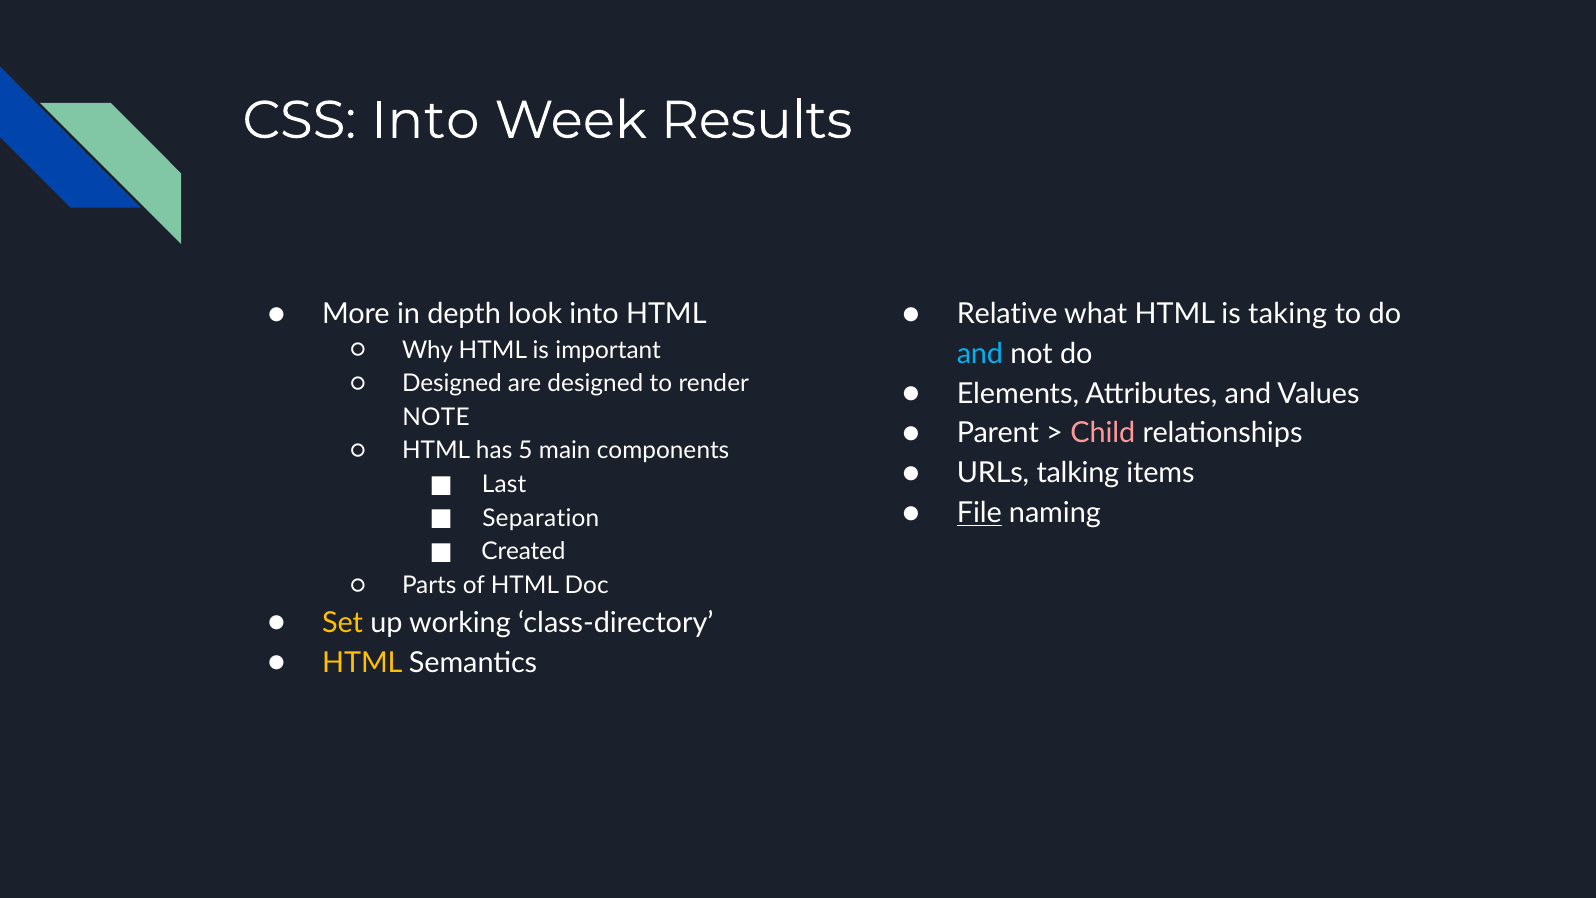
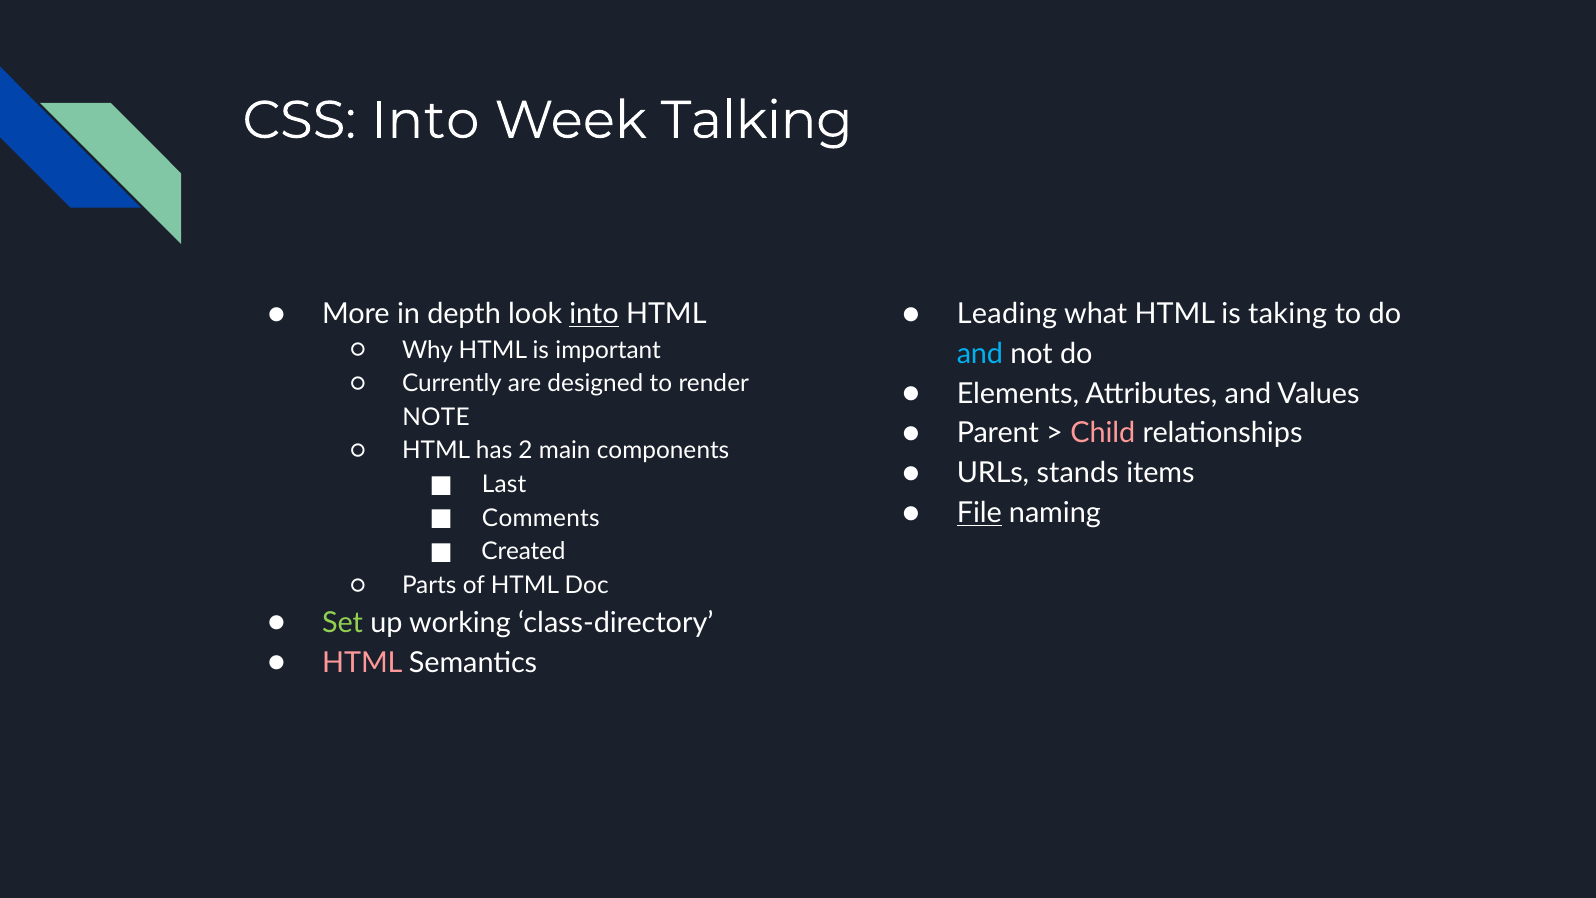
Results: Results -> Talking
into at (594, 314) underline: none -> present
Relative: Relative -> Leading
Designed at (452, 384): Designed -> Currently
5: 5 -> 2
talking: talking -> stands
Separation: Separation -> Comments
Set colour: yellow -> light green
HTML at (362, 662) colour: yellow -> pink
